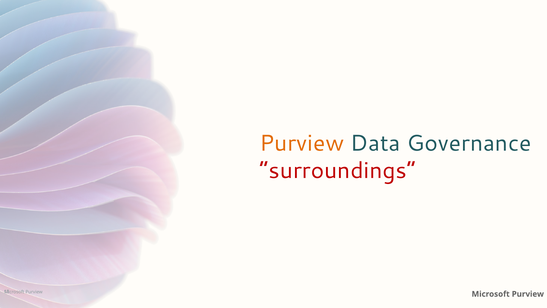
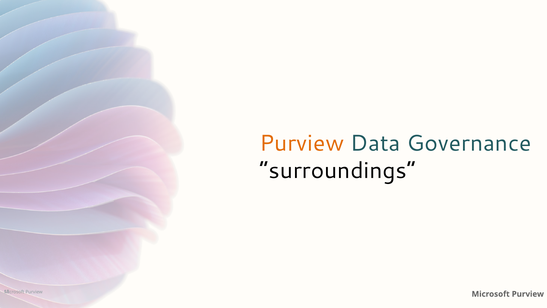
surroundings colour: red -> black
